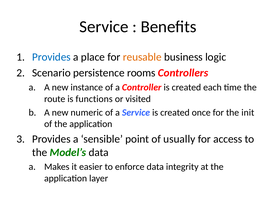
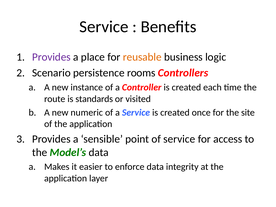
Provides at (51, 57) colour: blue -> purple
functions: functions -> standards
init: init -> site
of usually: usually -> service
